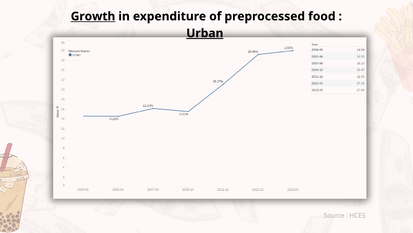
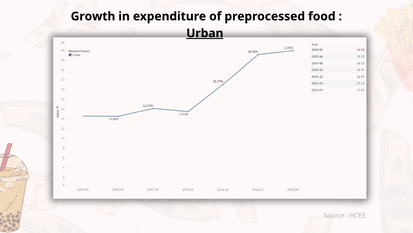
Growth underline: present -> none
